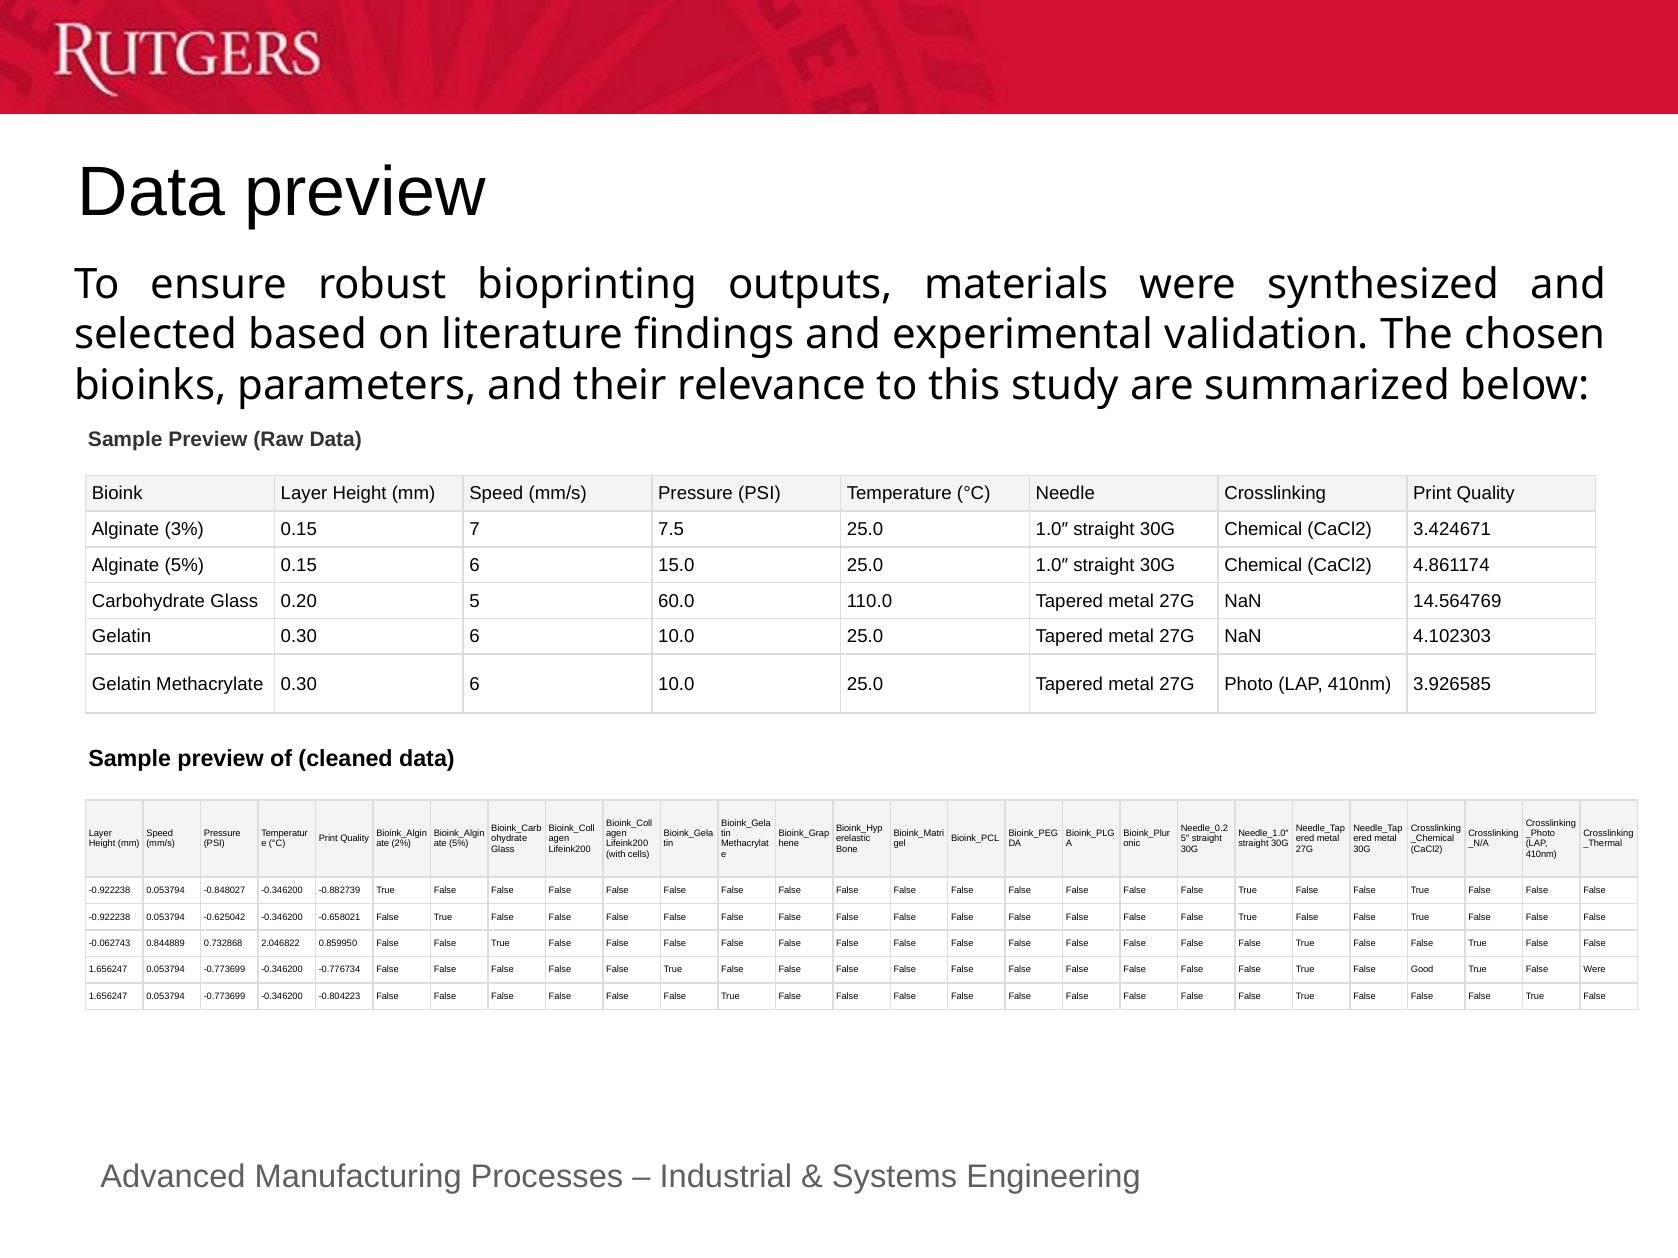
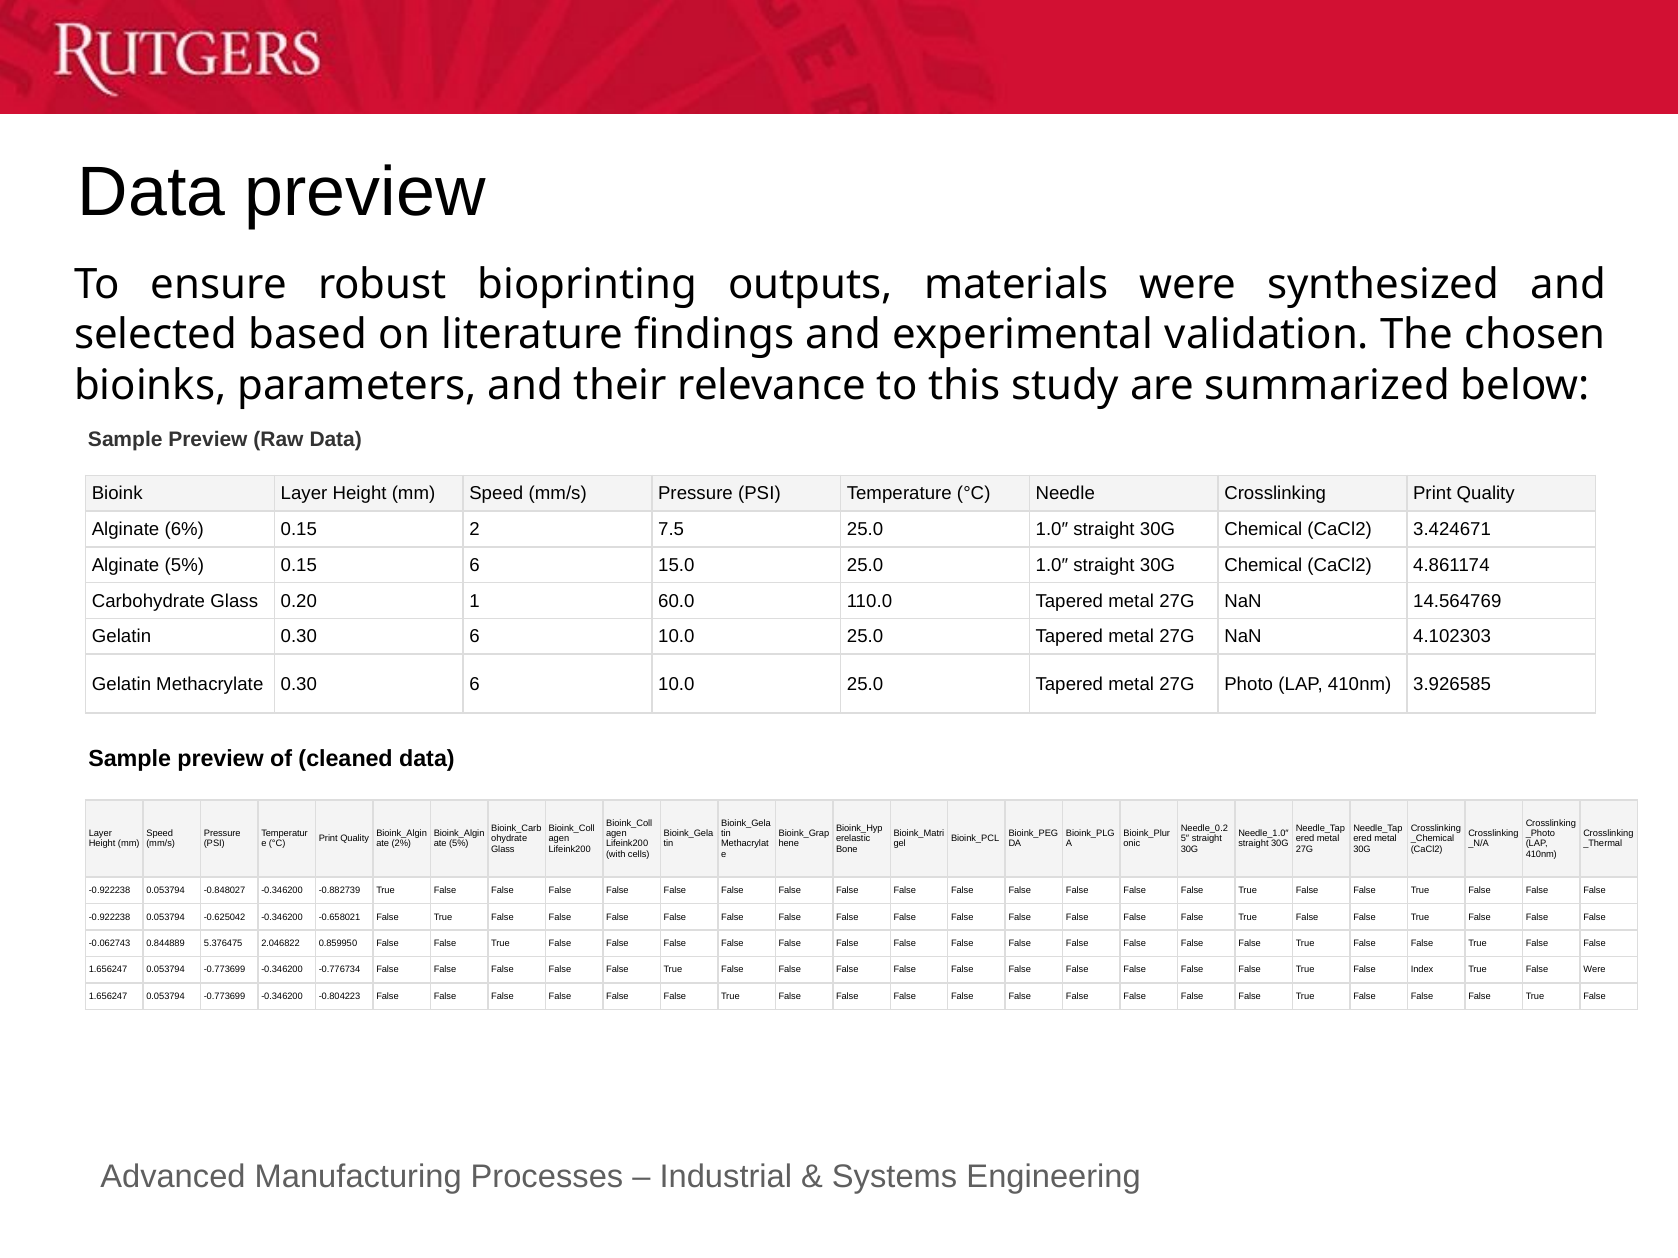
3%: 3% -> 6%
7: 7 -> 2
5: 5 -> 1
0.732868: 0.732868 -> 5.376475
Good: Good -> Index
